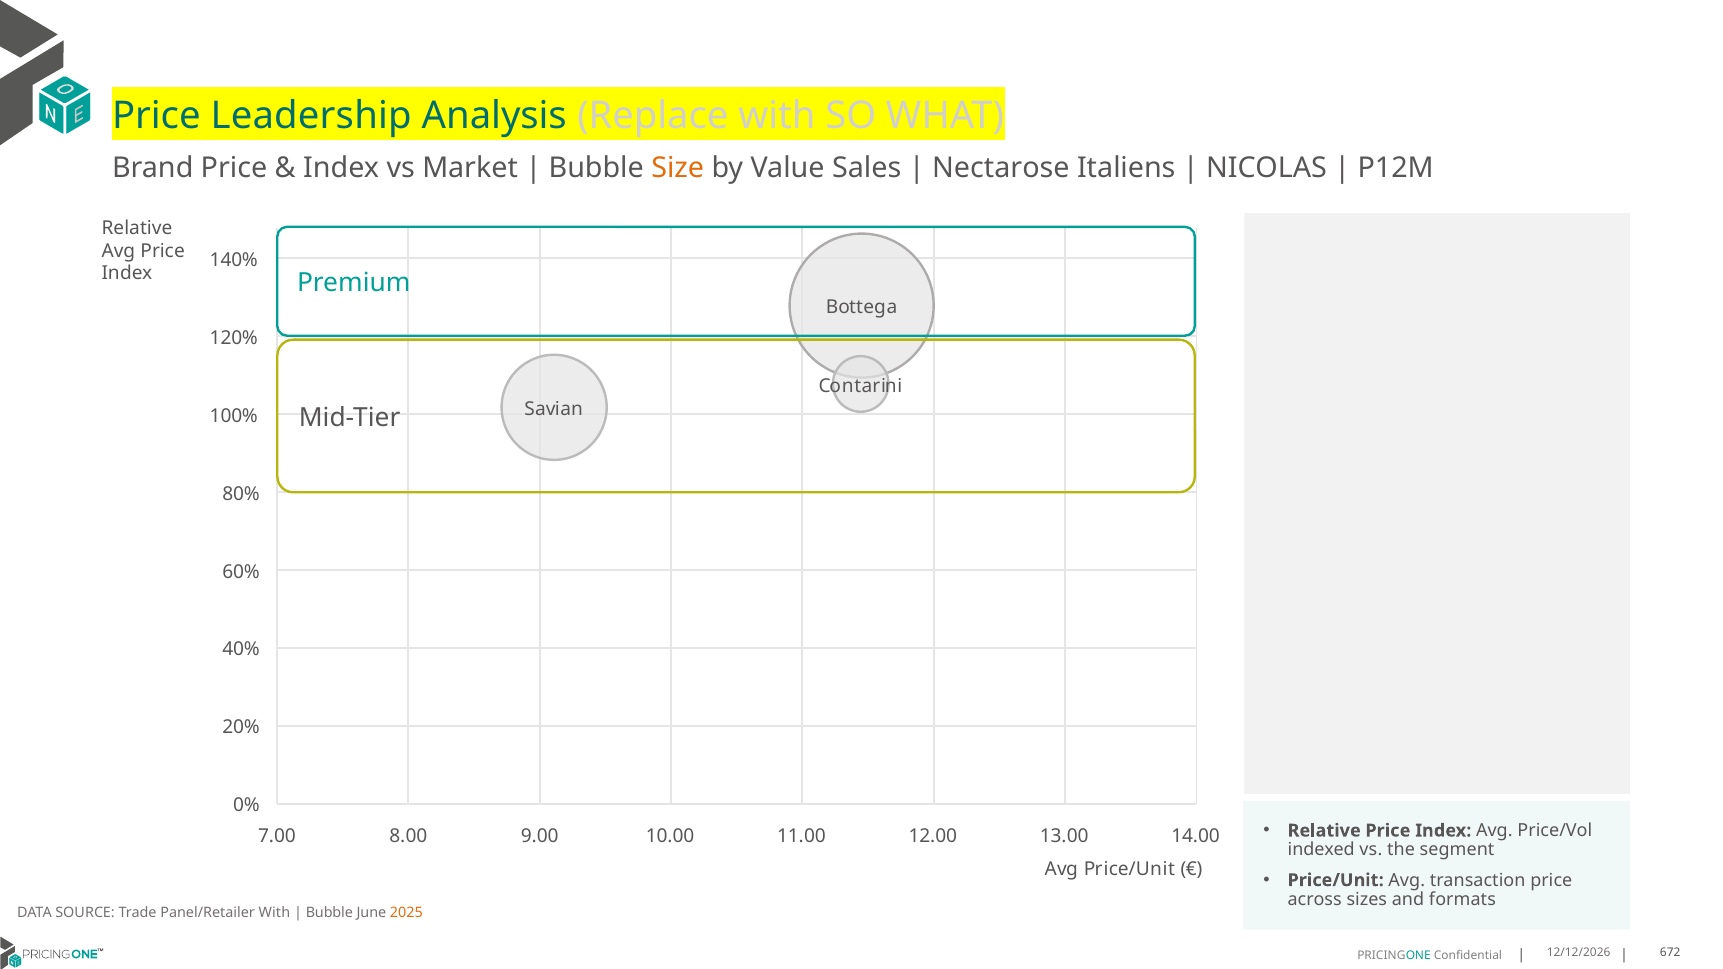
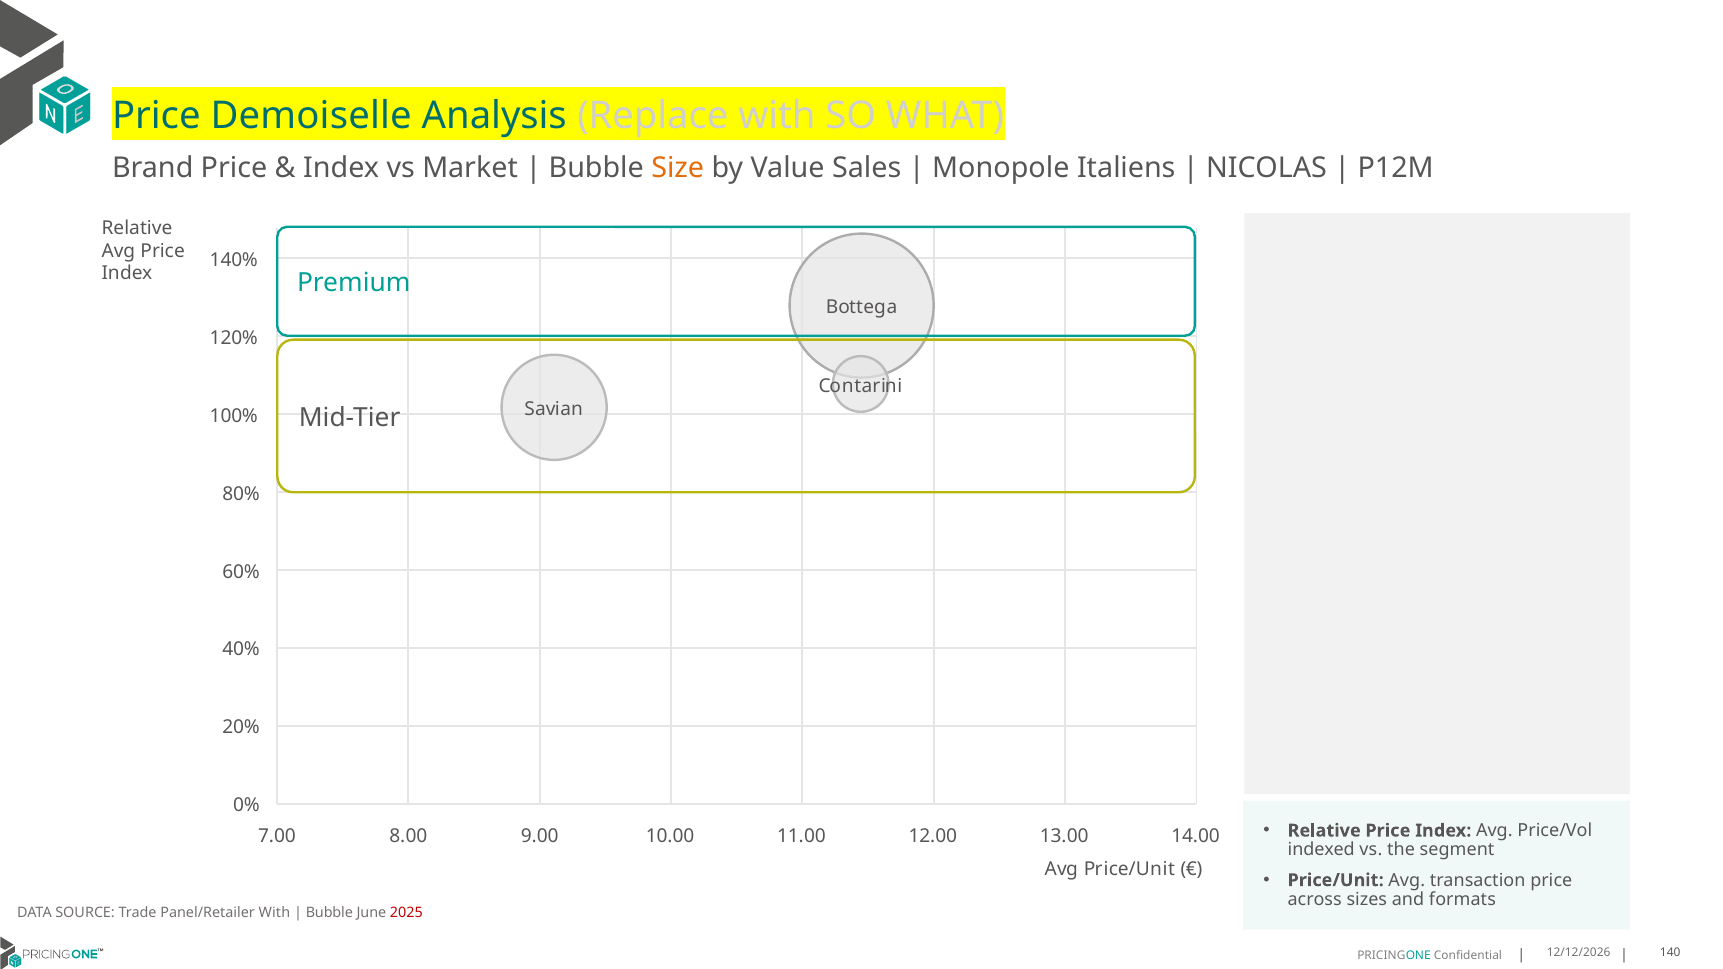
Leadership: Leadership -> Demoiselle
Nectarose: Nectarose -> Monopole
2025 colour: orange -> red
672: 672 -> 140
